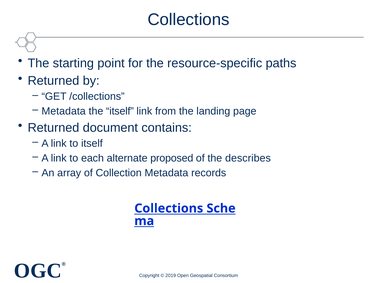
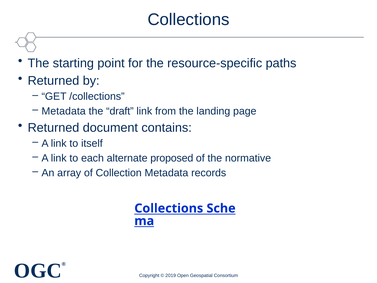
the itself: itself -> draft
describes: describes -> normative
